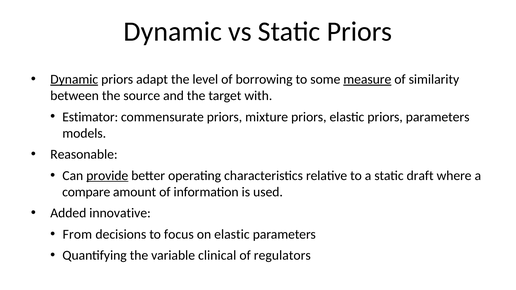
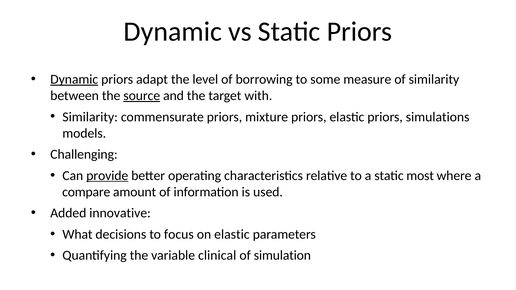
measure underline: present -> none
source underline: none -> present
Estimator at (90, 117): Estimator -> Similarity
priors parameters: parameters -> simulations
Reasonable: Reasonable -> Challenging
draft: draft -> most
From: From -> What
regulators: regulators -> simulation
